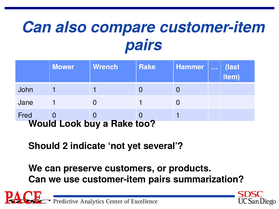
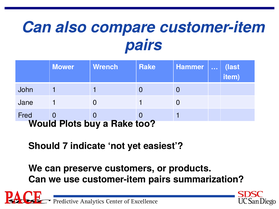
Look: Look -> Plots
2: 2 -> 7
several: several -> easiest
